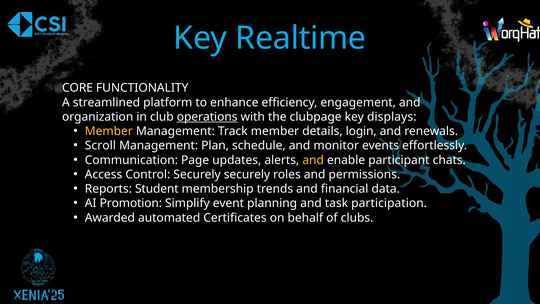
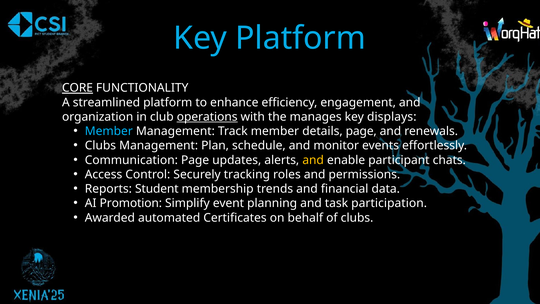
Key Realtime: Realtime -> Platform
CORE underline: none -> present
clubpage: clubpage -> manages
Member at (109, 131) colour: yellow -> light blue
details login: login -> page
Scroll at (100, 146): Scroll -> Clubs
Securely securely: securely -> tracking
